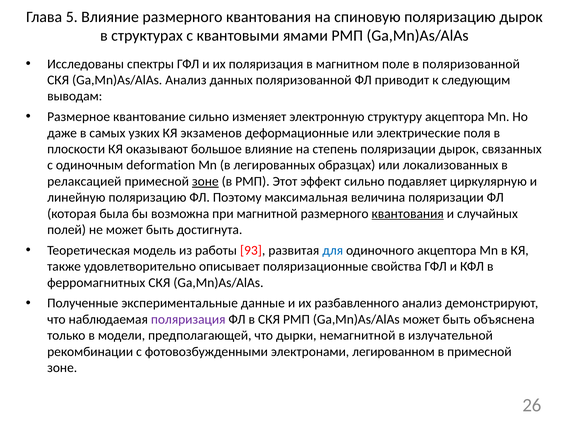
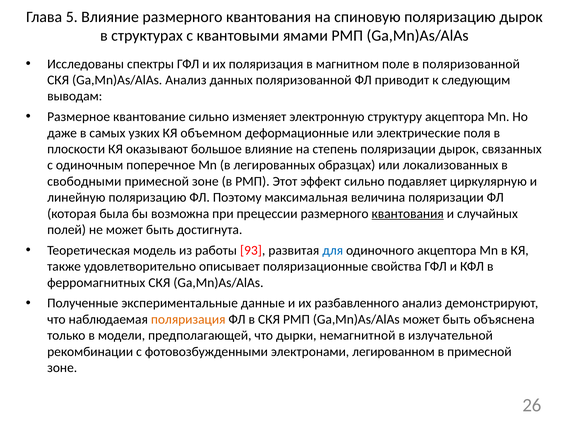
экзаменов: экзаменов -> объемном
deformation: deformation -> поперечное
релаксацией: релаксацией -> свободными
зоне at (205, 181) underline: present -> none
магнитной: магнитной -> прецессии
поляризация at (188, 319) colour: purple -> orange
